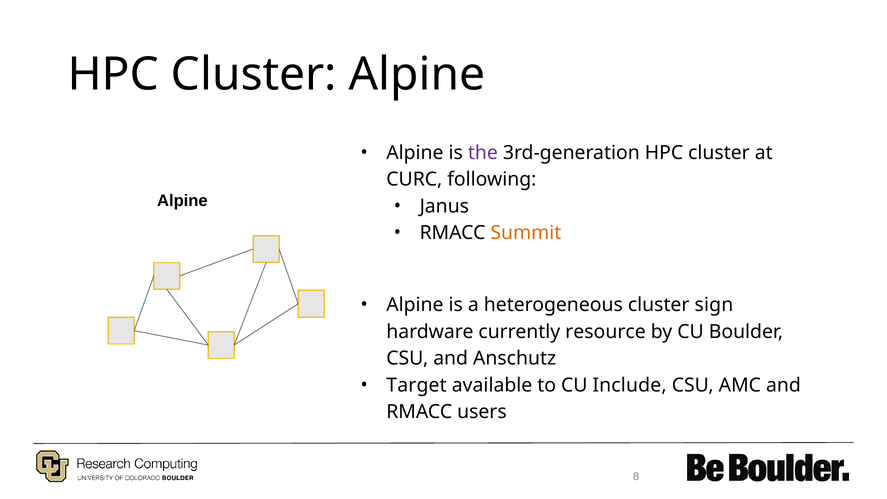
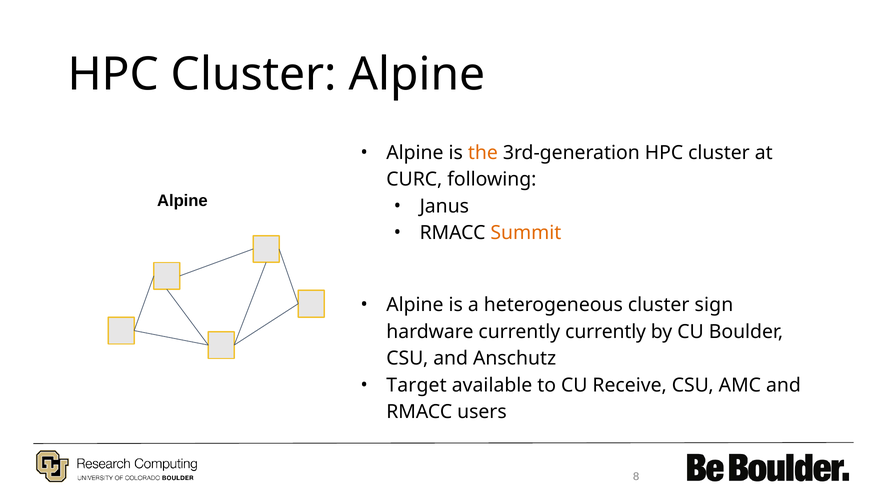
the colour: purple -> orange
currently resource: resource -> currently
Include: Include -> Receive
